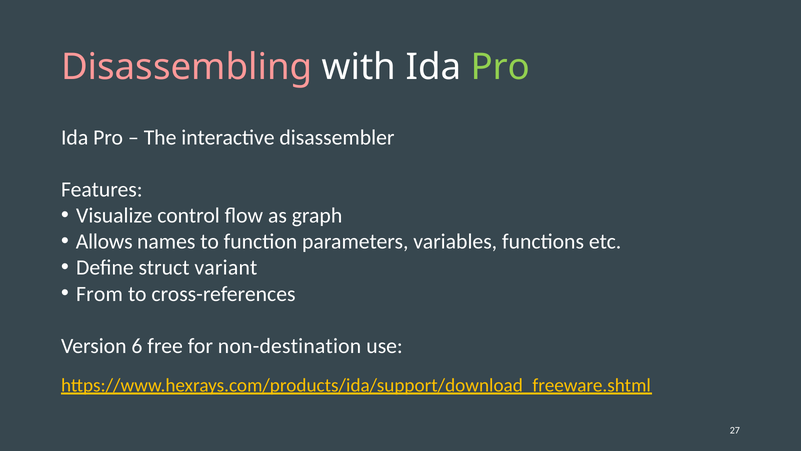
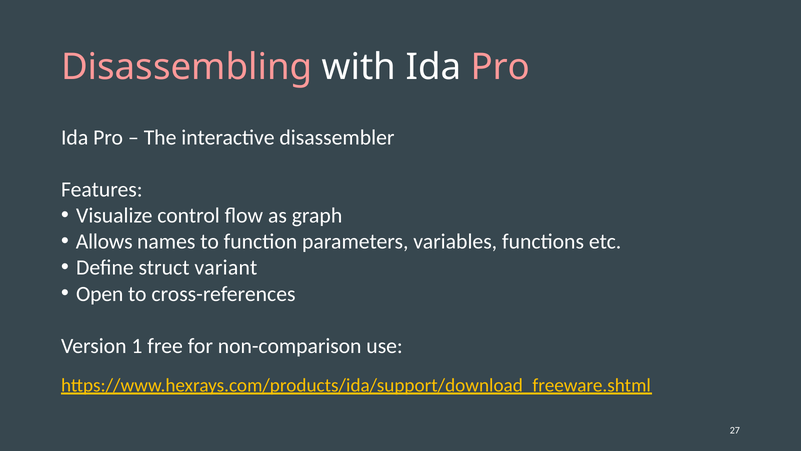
Pro at (500, 67) colour: light green -> pink
From: From -> Open
6: 6 -> 1
non-destination: non-destination -> non-comparison
